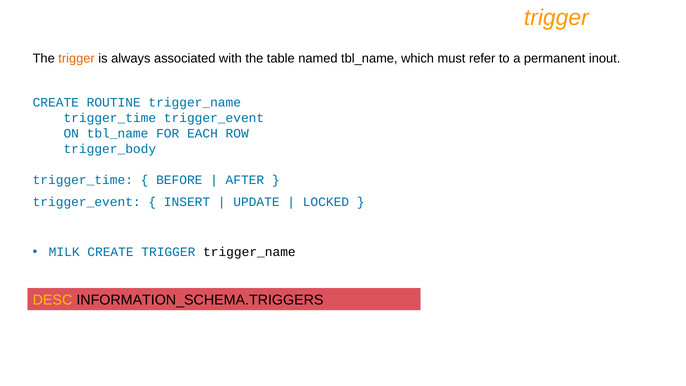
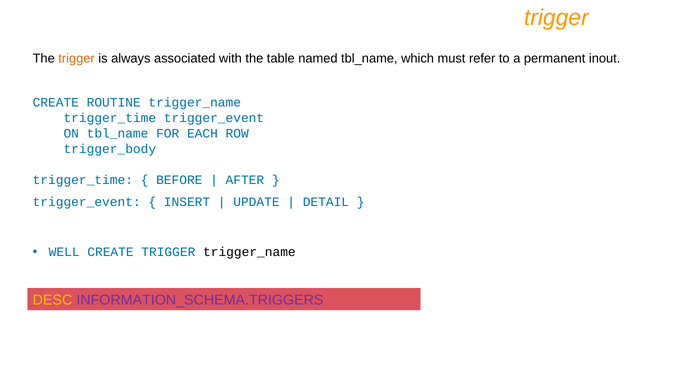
LOCKED: LOCKED -> DETAIL
MILK: MILK -> WELL
INFORMATION_SCHEMA.TRIGGERS colour: black -> purple
